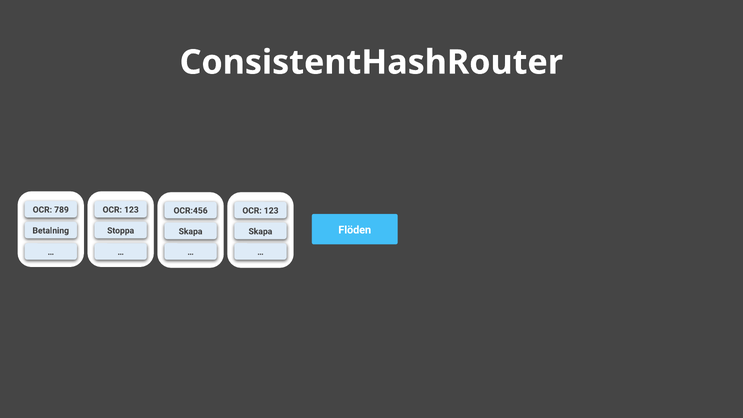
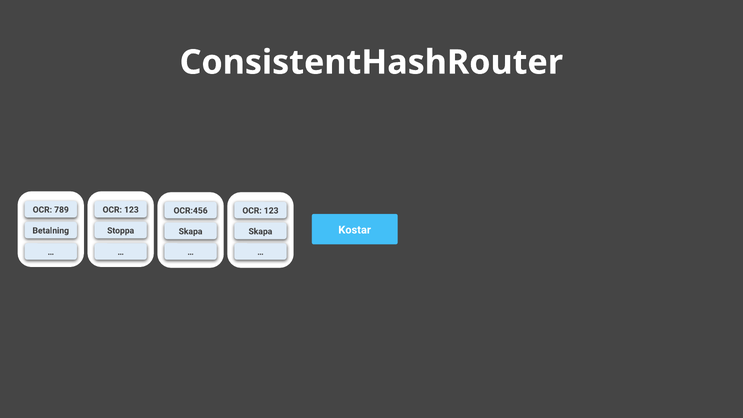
Flöden: Flöden -> Kostar
